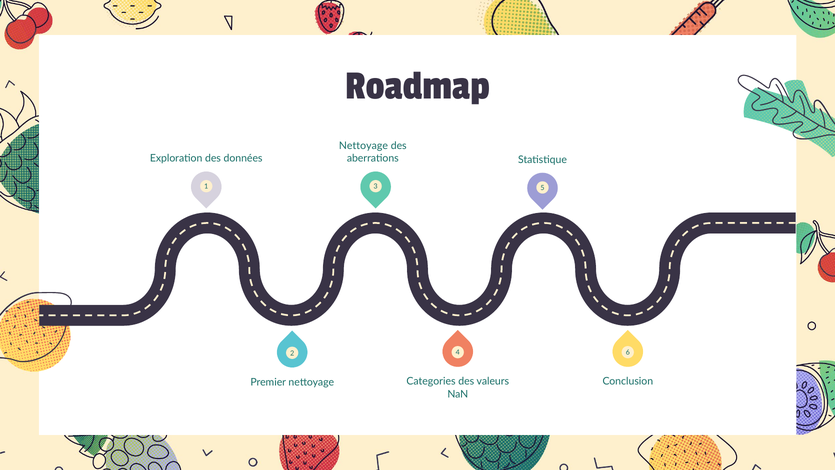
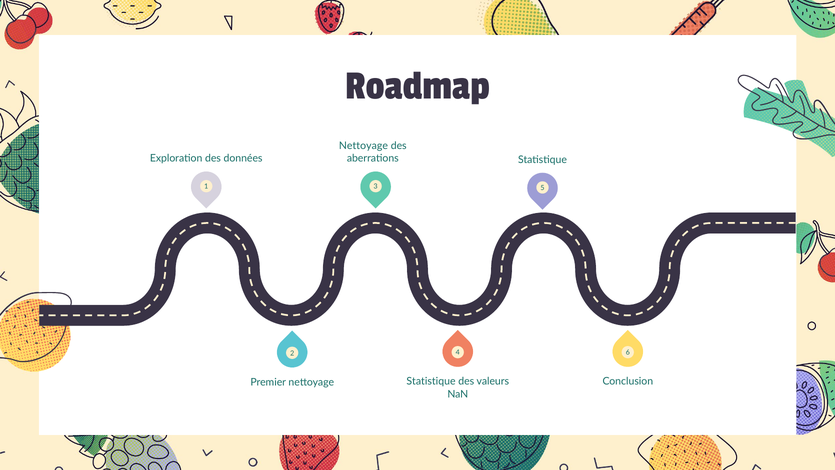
nettoyage Categories: Categories -> Statistique
